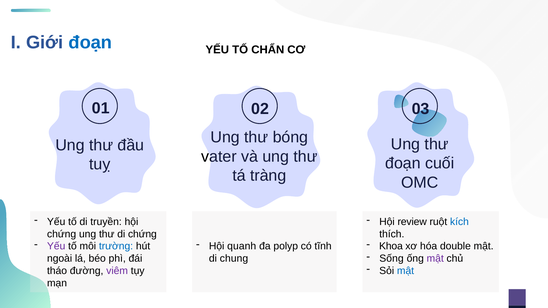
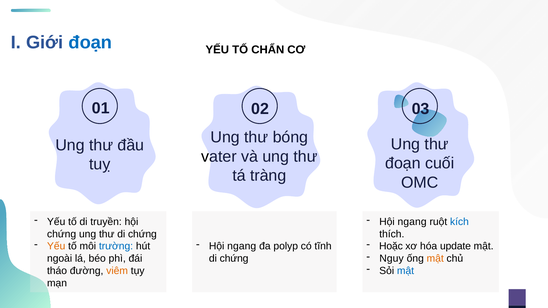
review at (412, 222): review -> ngang
Yếu at (56, 246) colour: purple -> orange
quanh at (242, 246): quanh -> ngang
Khoa: Khoa -> Hoặc
double: double -> update
Sống: Sống -> Nguy
mật at (435, 259) colour: purple -> orange
chung at (234, 259): chung -> chứng
viêm colour: purple -> orange
